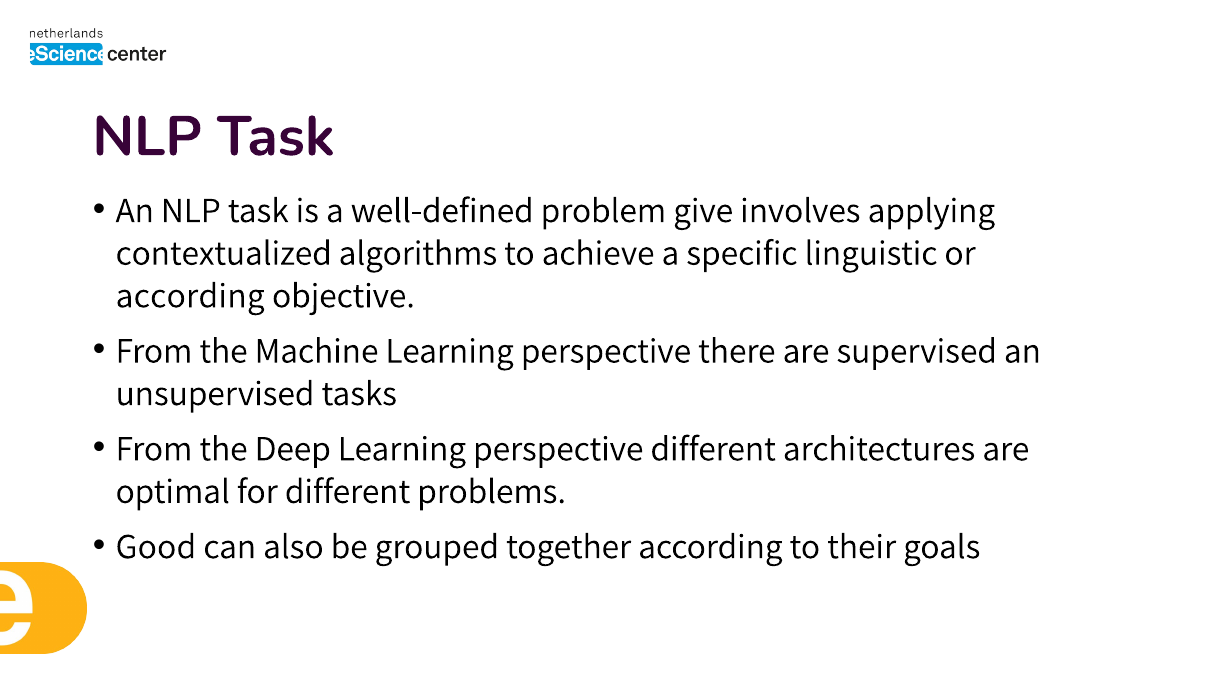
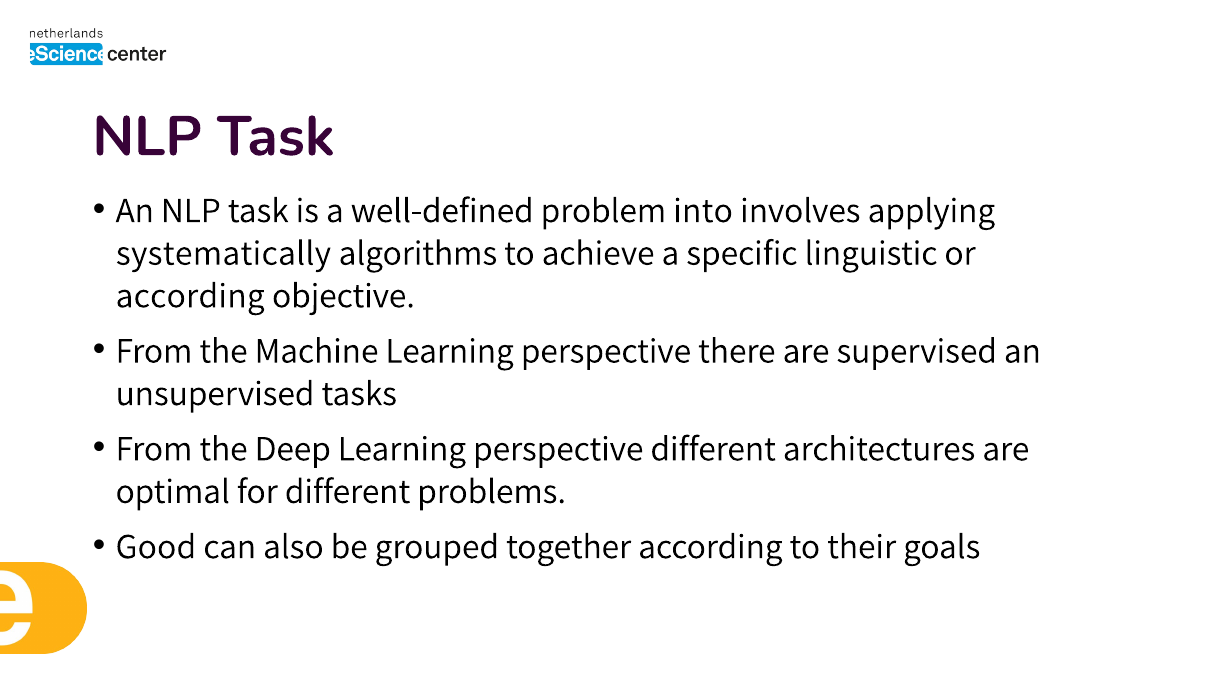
give: give -> into
contextualized: contextualized -> systematically
